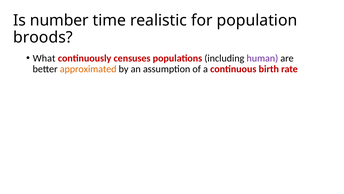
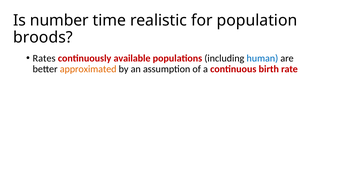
What at (44, 58): What -> Rates
continuously censuses: censuses -> available
human at (262, 58) colour: purple -> blue
